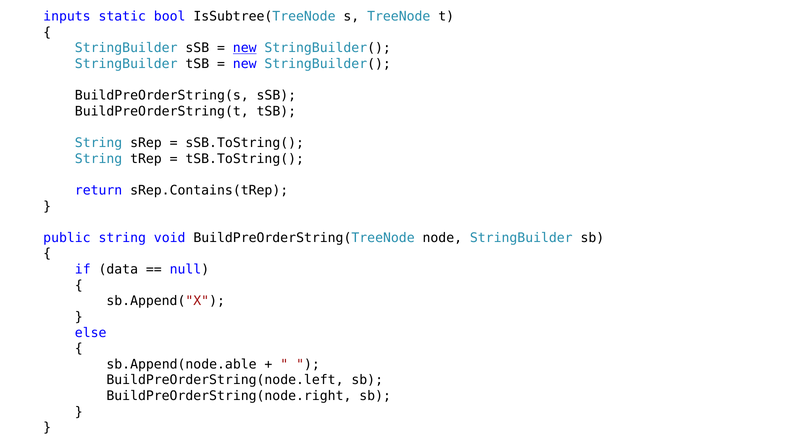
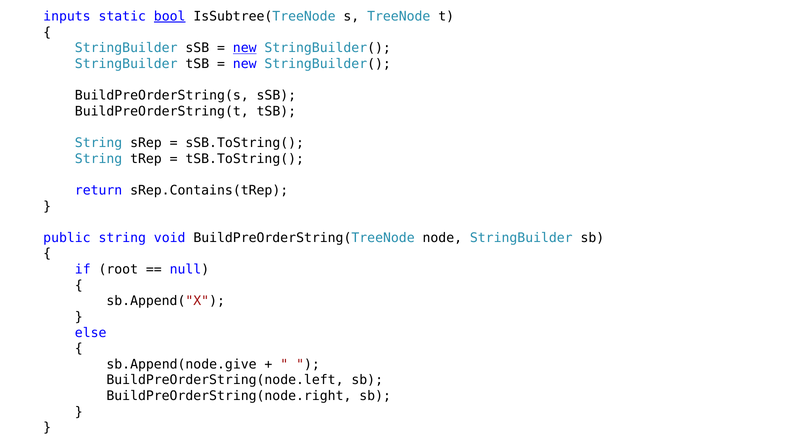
bool underline: none -> present
data: data -> root
sb.Append(node.able: sb.Append(node.able -> sb.Append(node.give
